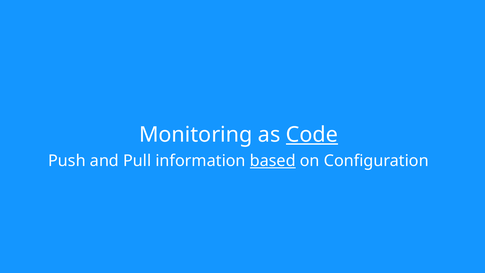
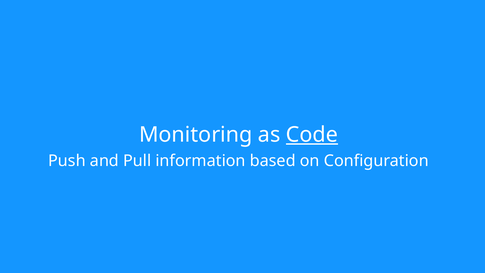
based underline: present -> none
